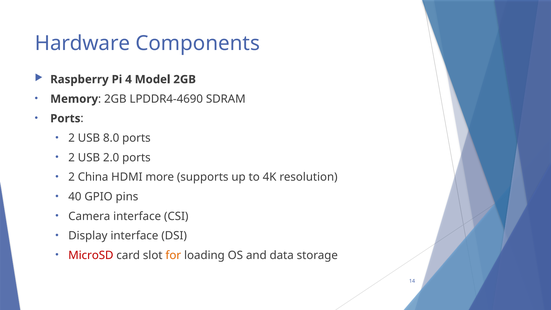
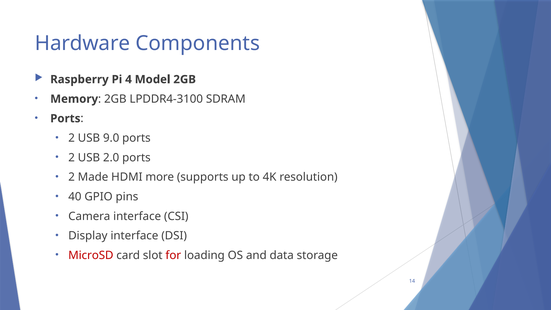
LPDDR4-4690: LPDDR4-4690 -> LPDDR4-3100
8.0: 8.0 -> 9.0
China: China -> Made
for colour: orange -> red
